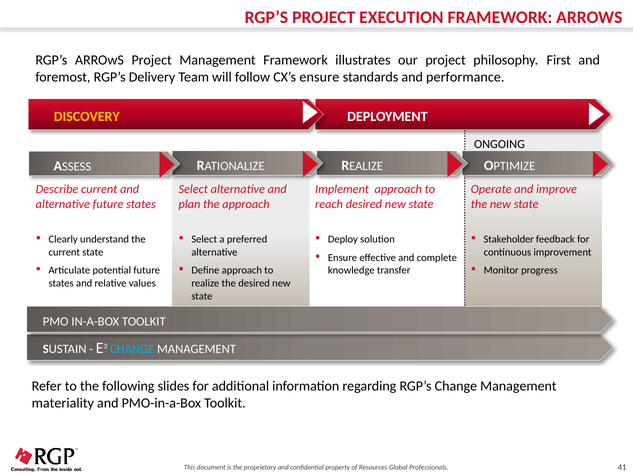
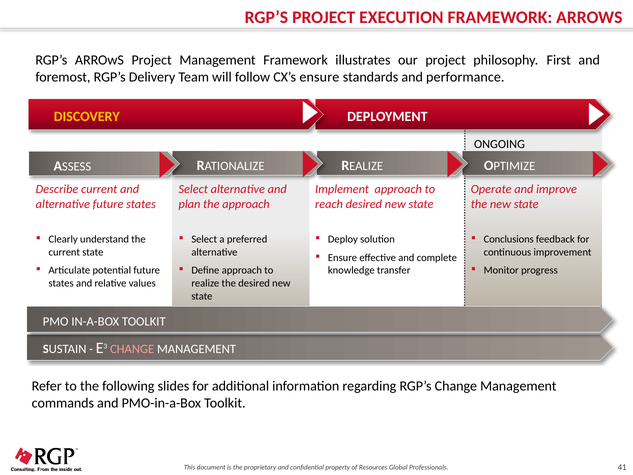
Stakeholder: Stakeholder -> Conclusions
CHANGE at (132, 349) colour: light blue -> pink
materiality: materiality -> commands
